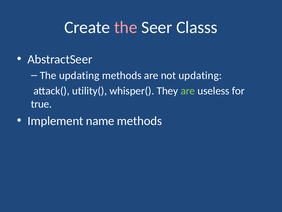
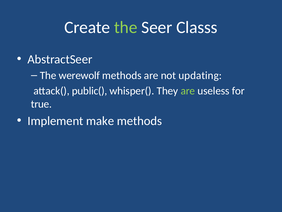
the at (126, 27) colour: pink -> light green
The updating: updating -> werewolf
utility(: utility( -> public(
name: name -> make
